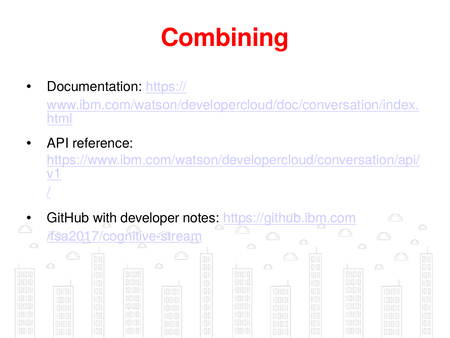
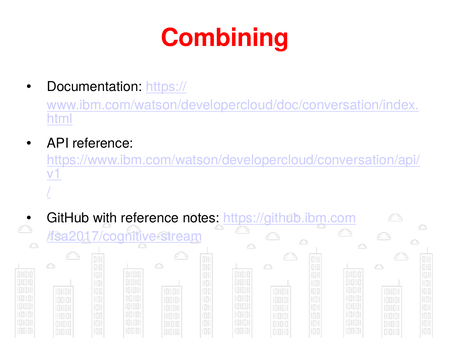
with developer: developer -> reference
